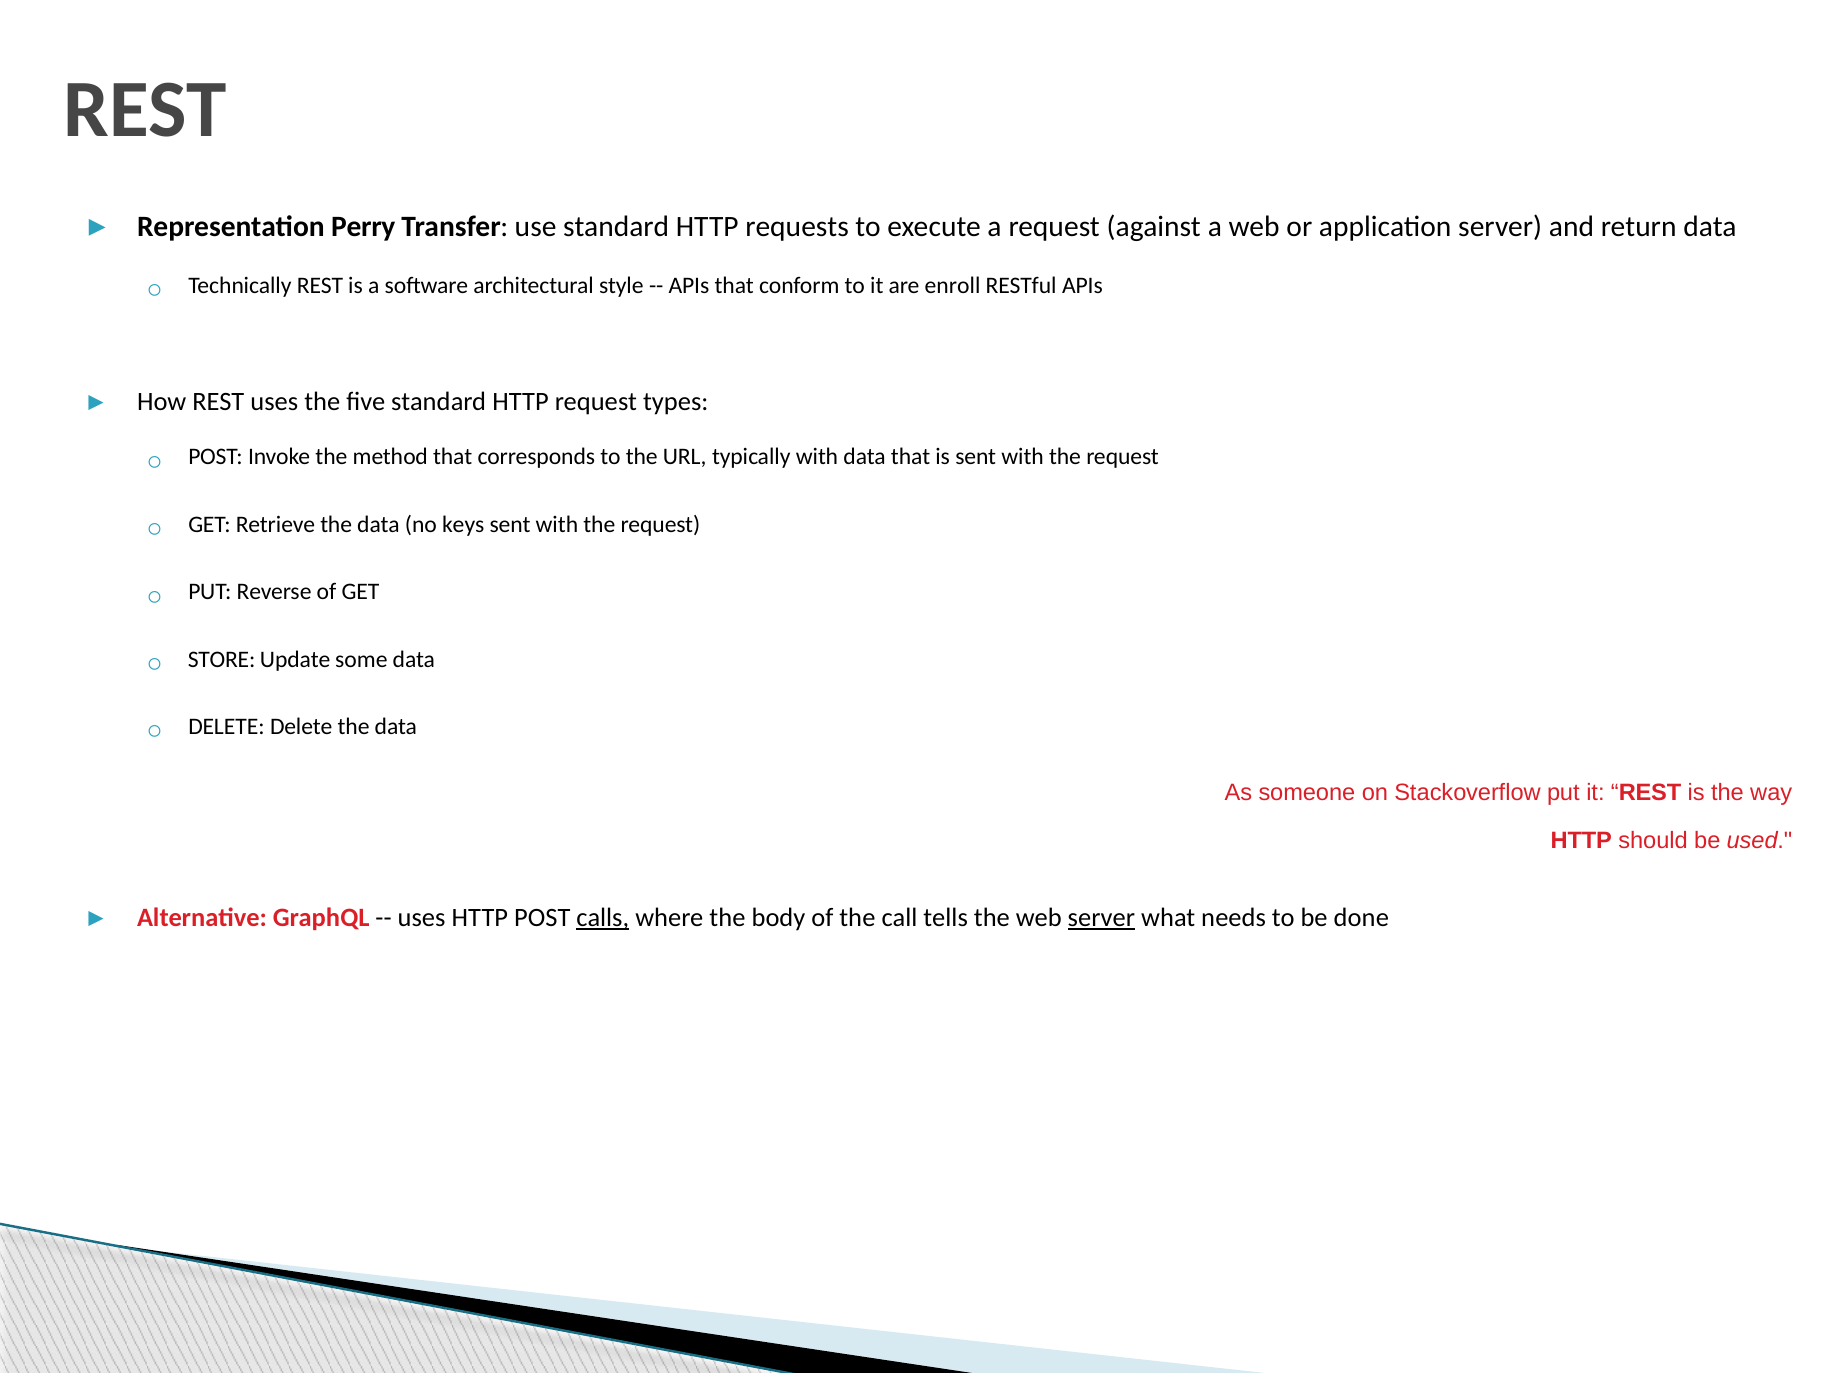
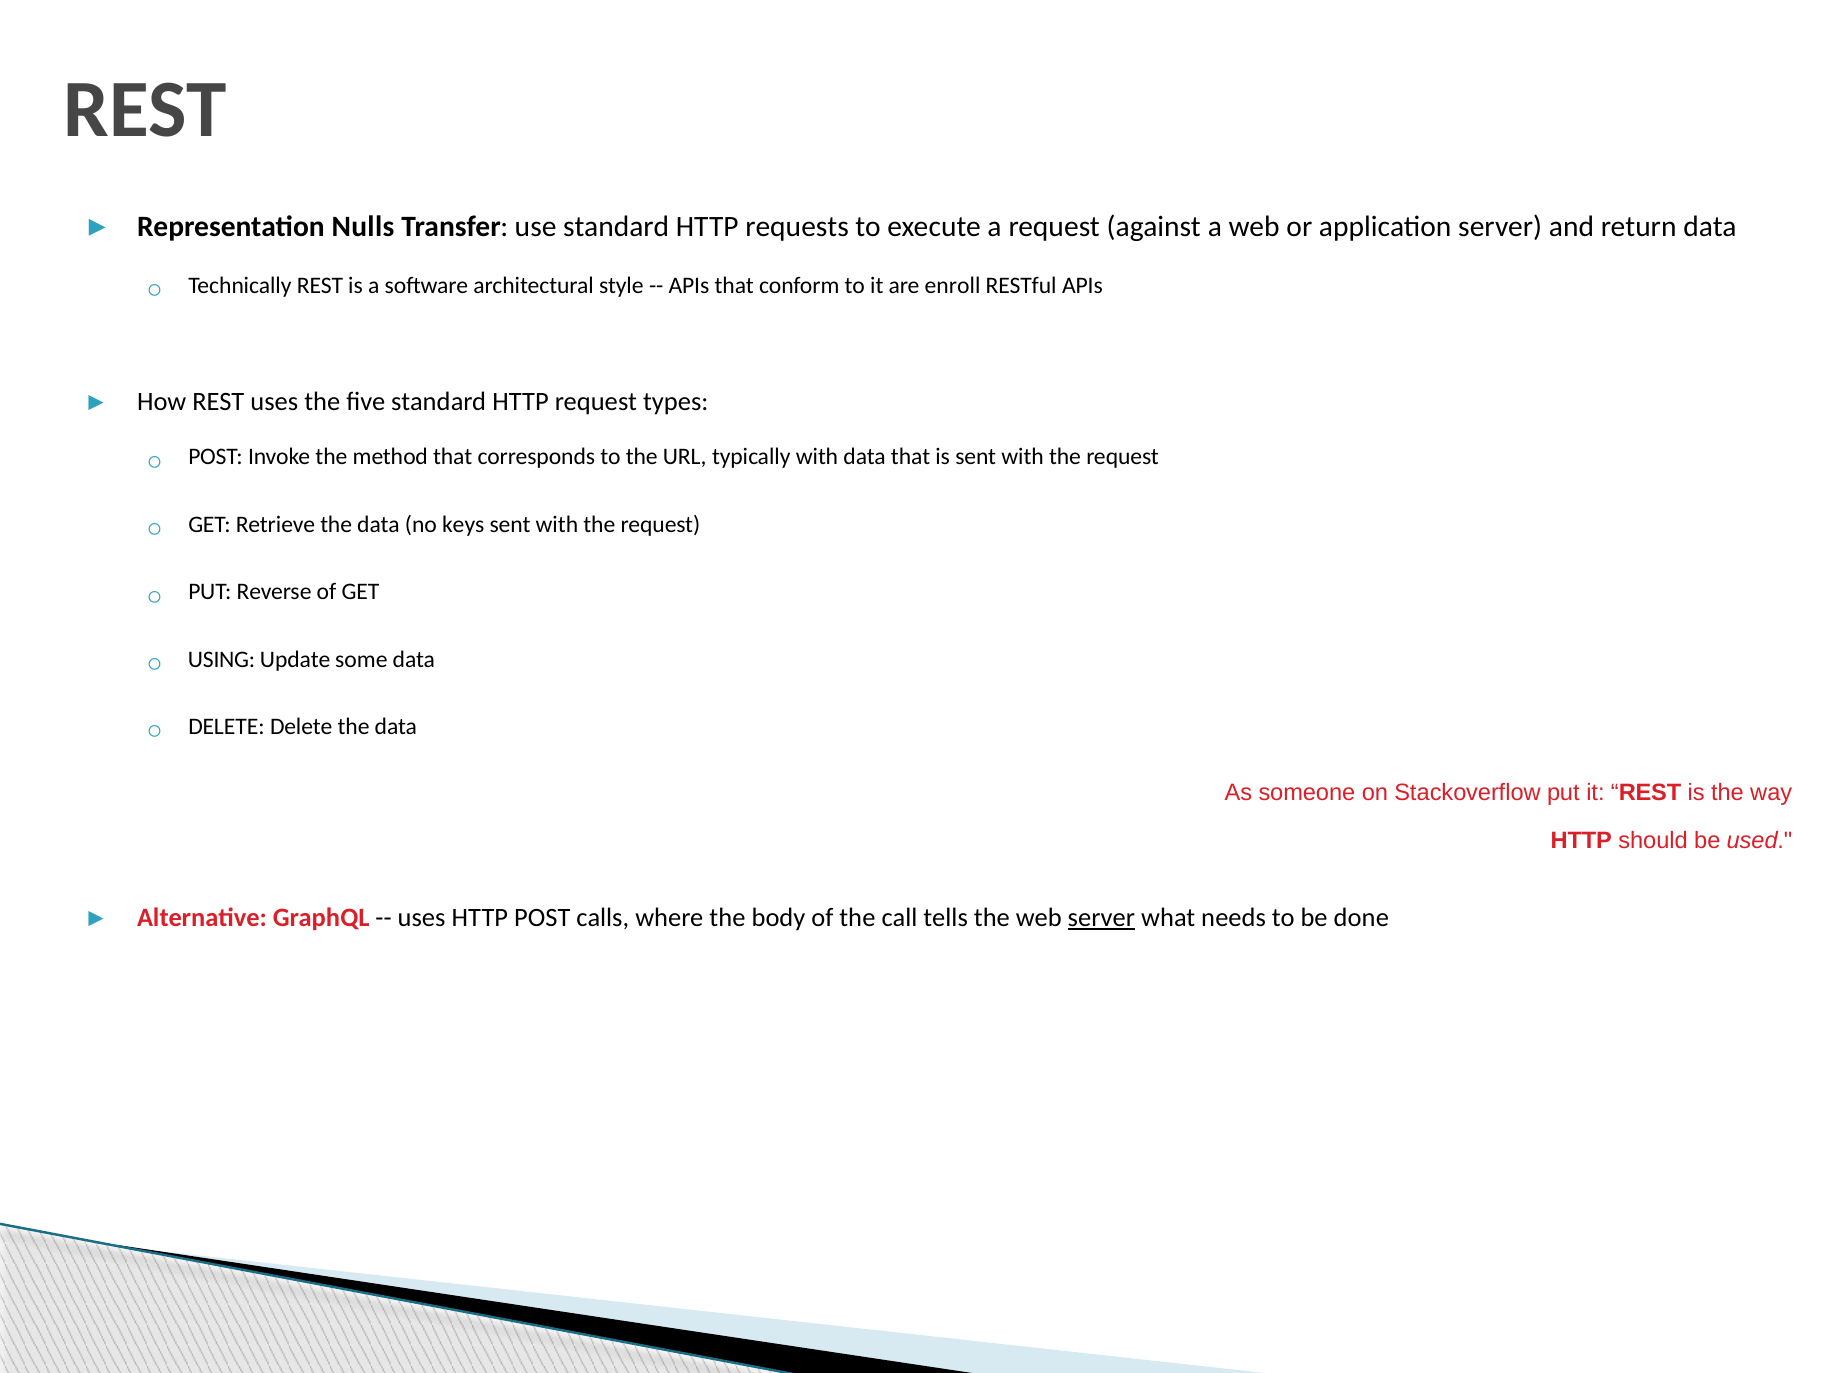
Perry: Perry -> Nulls
STORE: STORE -> USING
calls underline: present -> none
